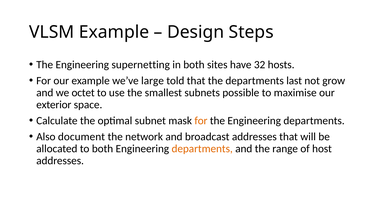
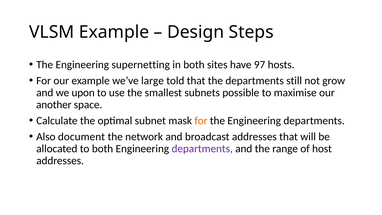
32: 32 -> 97
last: last -> still
octet: octet -> upon
exterior: exterior -> another
departments at (202, 149) colour: orange -> purple
